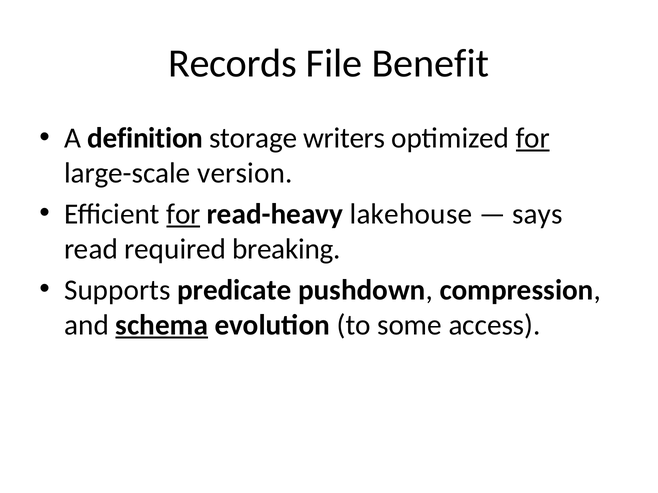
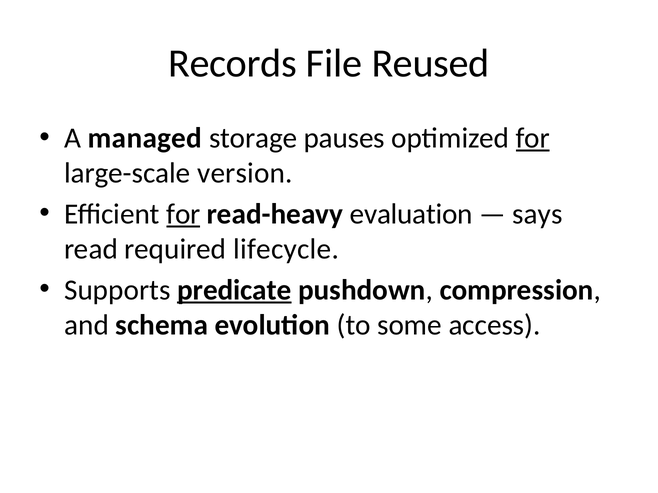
Benefit: Benefit -> Reused
definition: definition -> managed
writers: writers -> pauses
lakehouse: lakehouse -> evaluation
breaking: breaking -> lifecycle
predicate underline: none -> present
schema underline: present -> none
